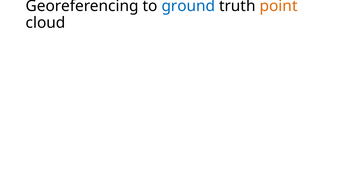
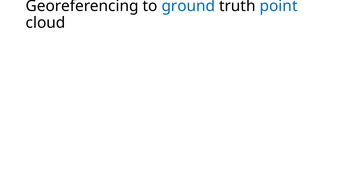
point colour: orange -> blue
